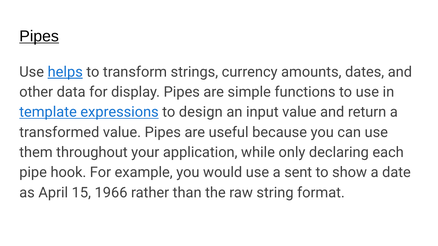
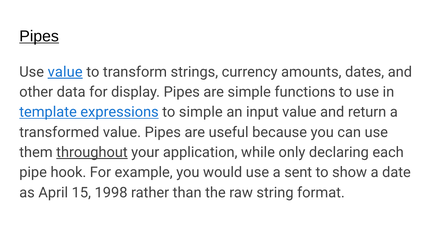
Use helps: helps -> value
to design: design -> simple
throughout underline: none -> present
1966: 1966 -> 1998
